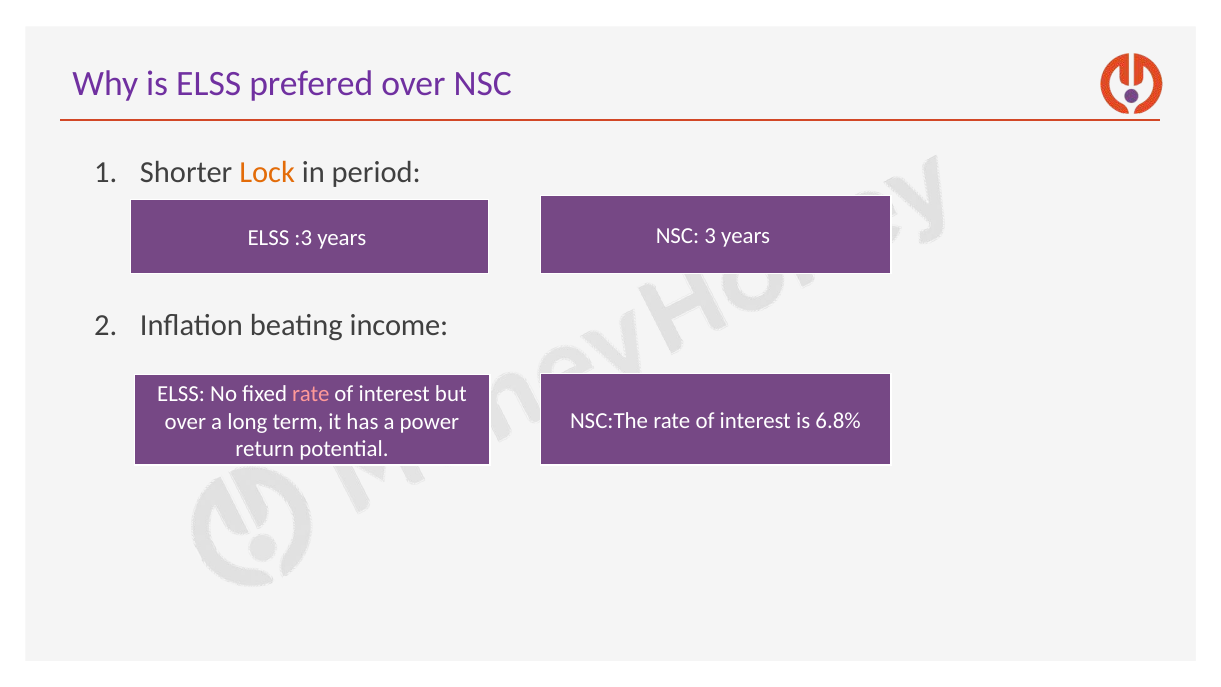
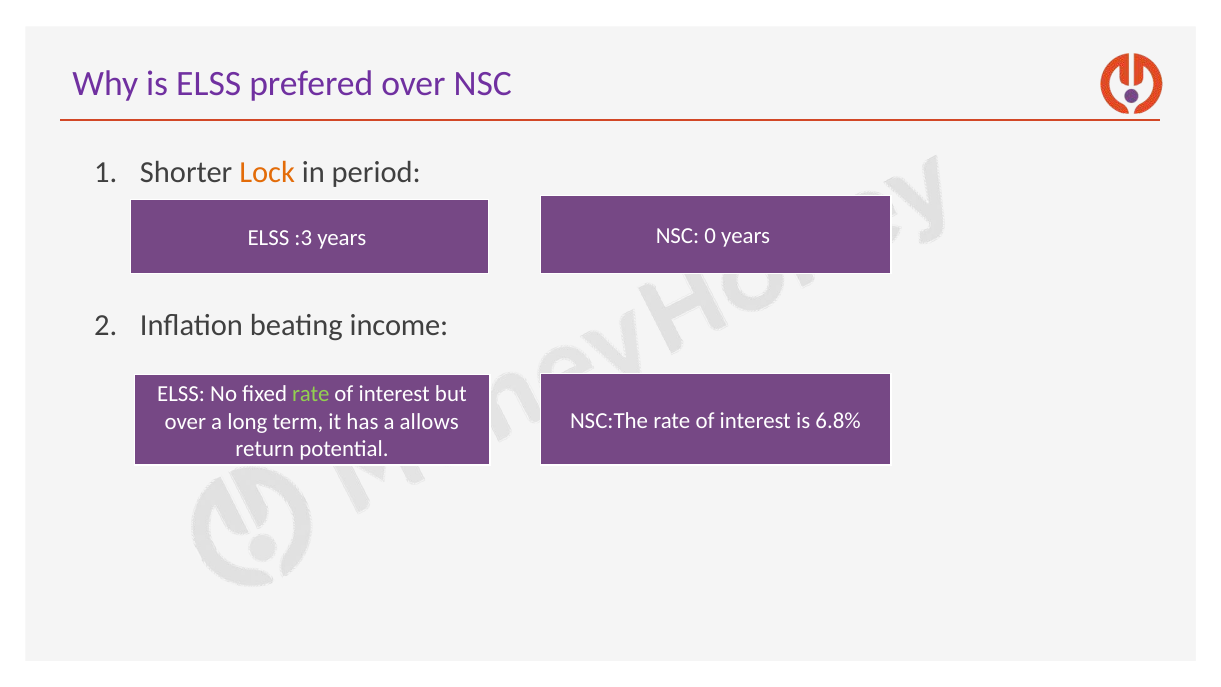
3: 3 -> 0
rate at (311, 394) colour: pink -> light green
power: power -> allows
